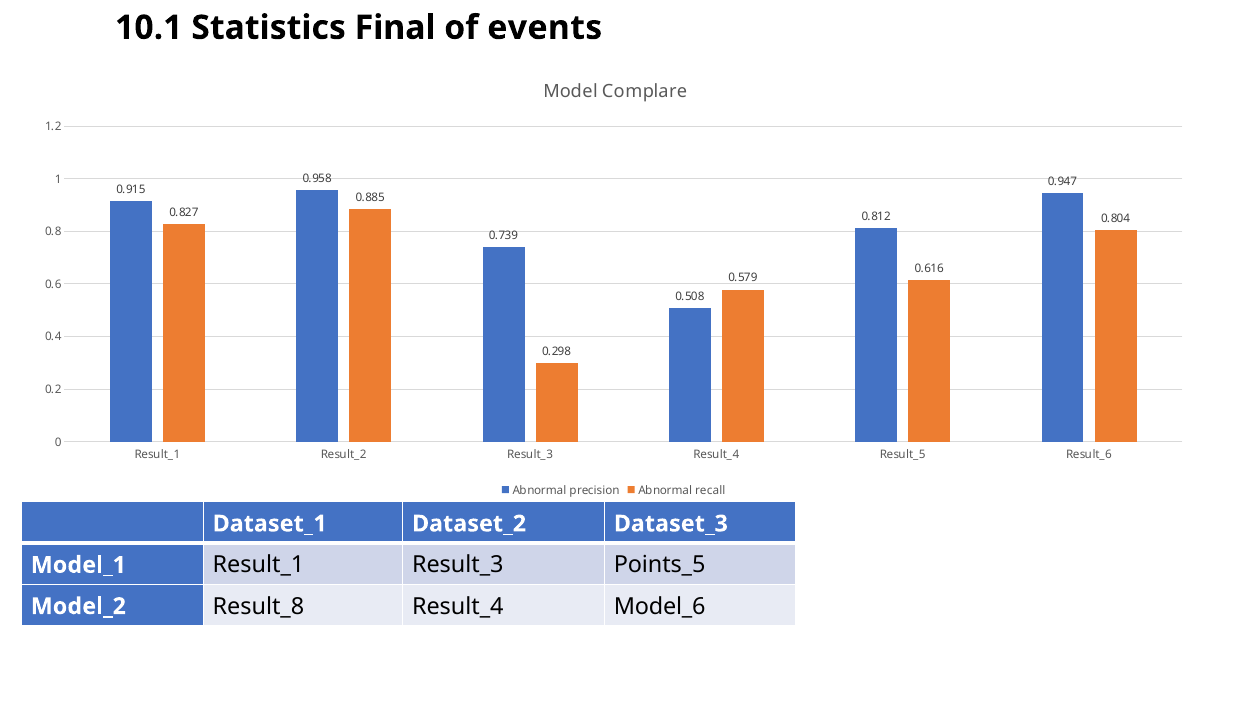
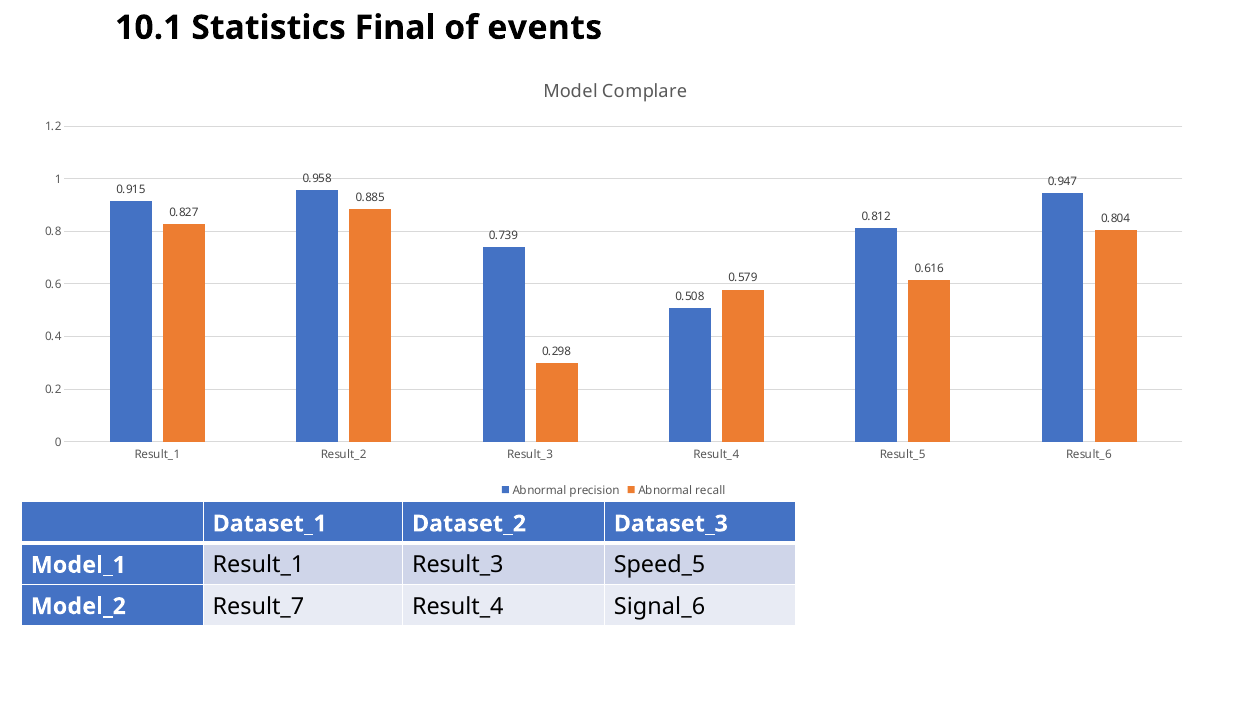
Points_5: Points_5 -> Speed_5
Result_8: Result_8 -> Result_7
Model_6: Model_6 -> Signal_6
